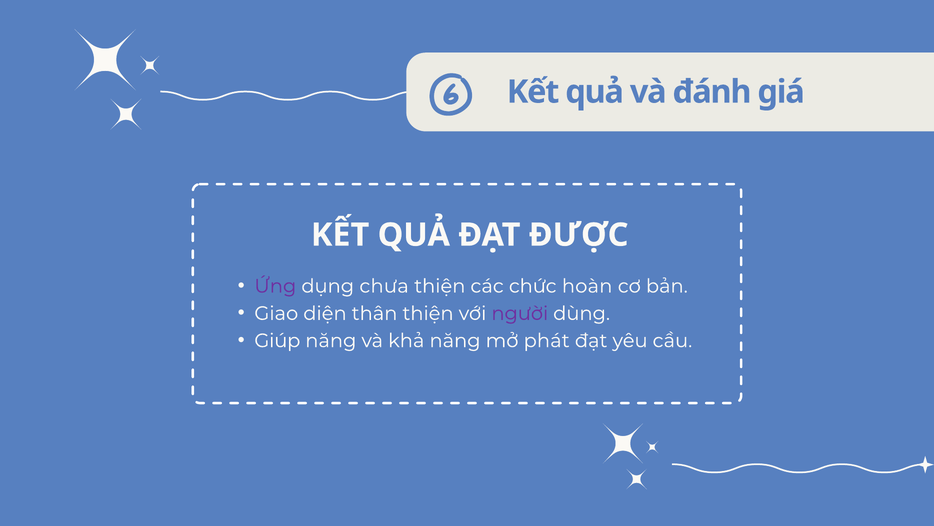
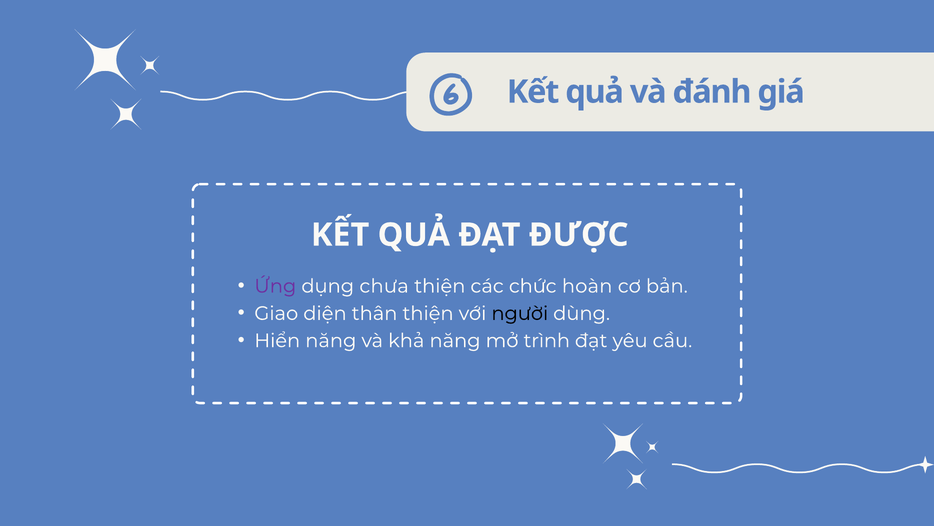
người colour: purple -> black
Giúp: Giúp -> Hiển
phát: phát -> trình
